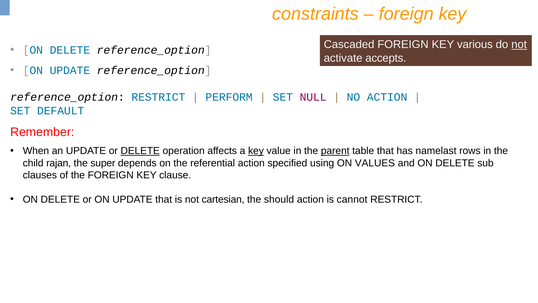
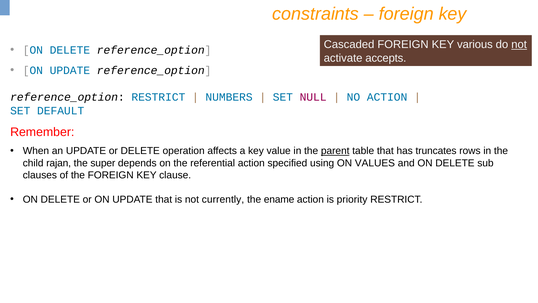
PERFORM: PERFORM -> NUMBERS
DELETE at (140, 151) underline: present -> none
key at (256, 151) underline: present -> none
namelast: namelast -> truncates
cartesian: cartesian -> currently
should: should -> ename
cannot: cannot -> priority
